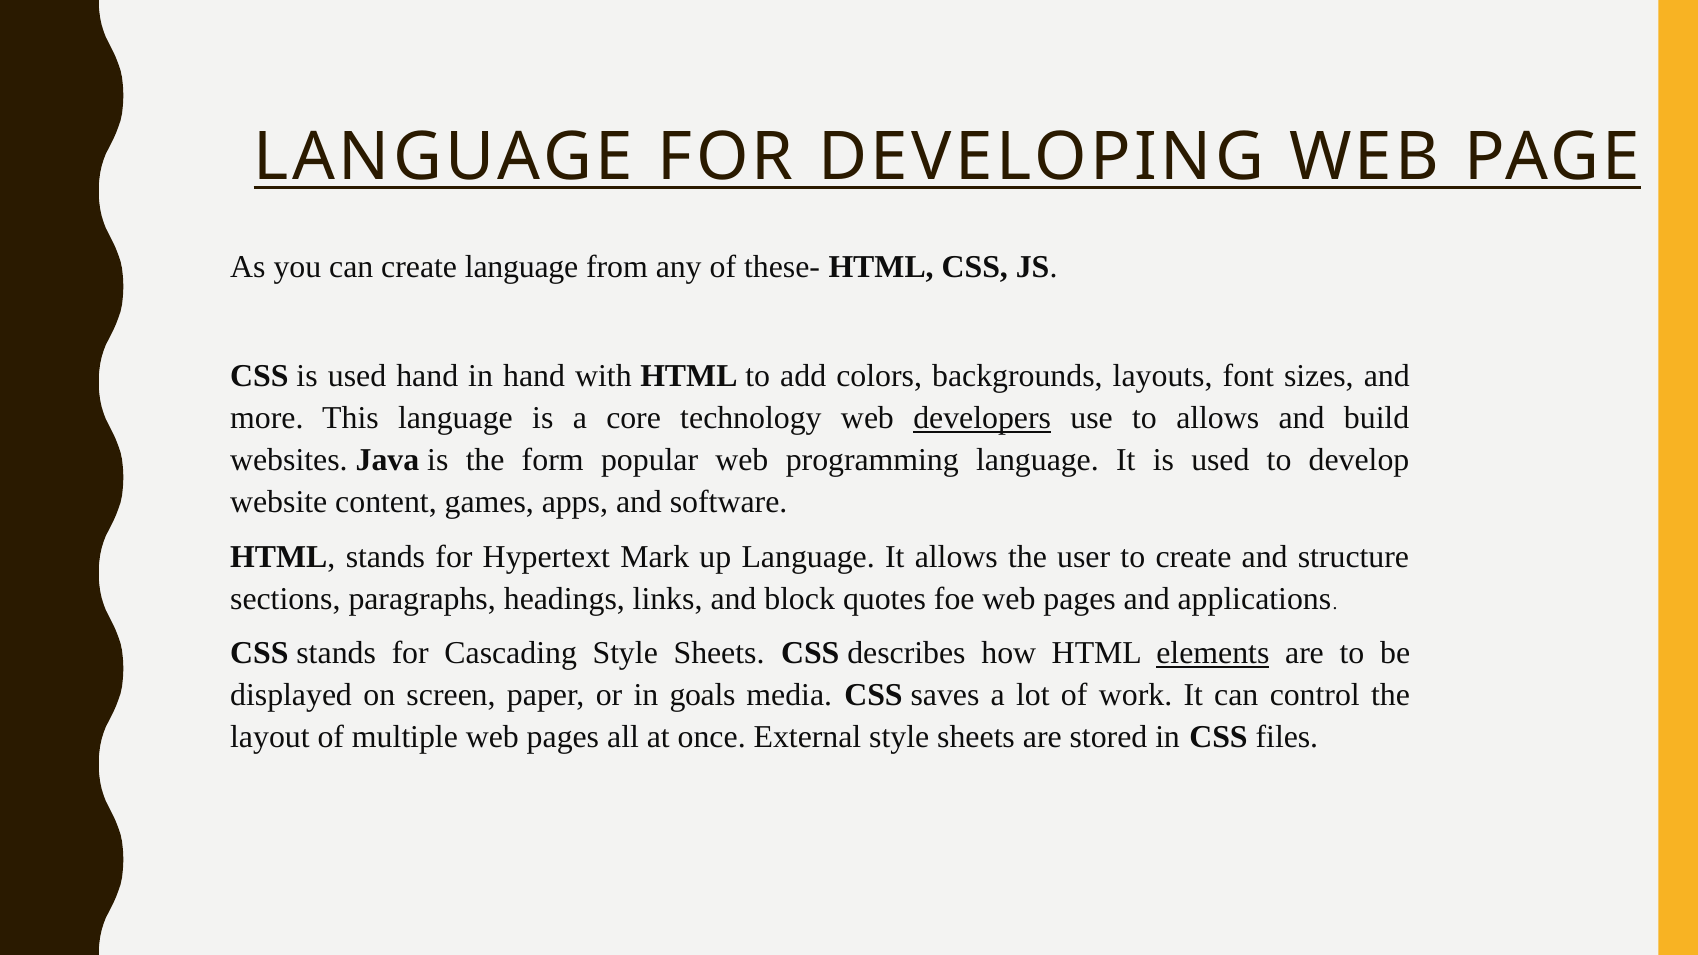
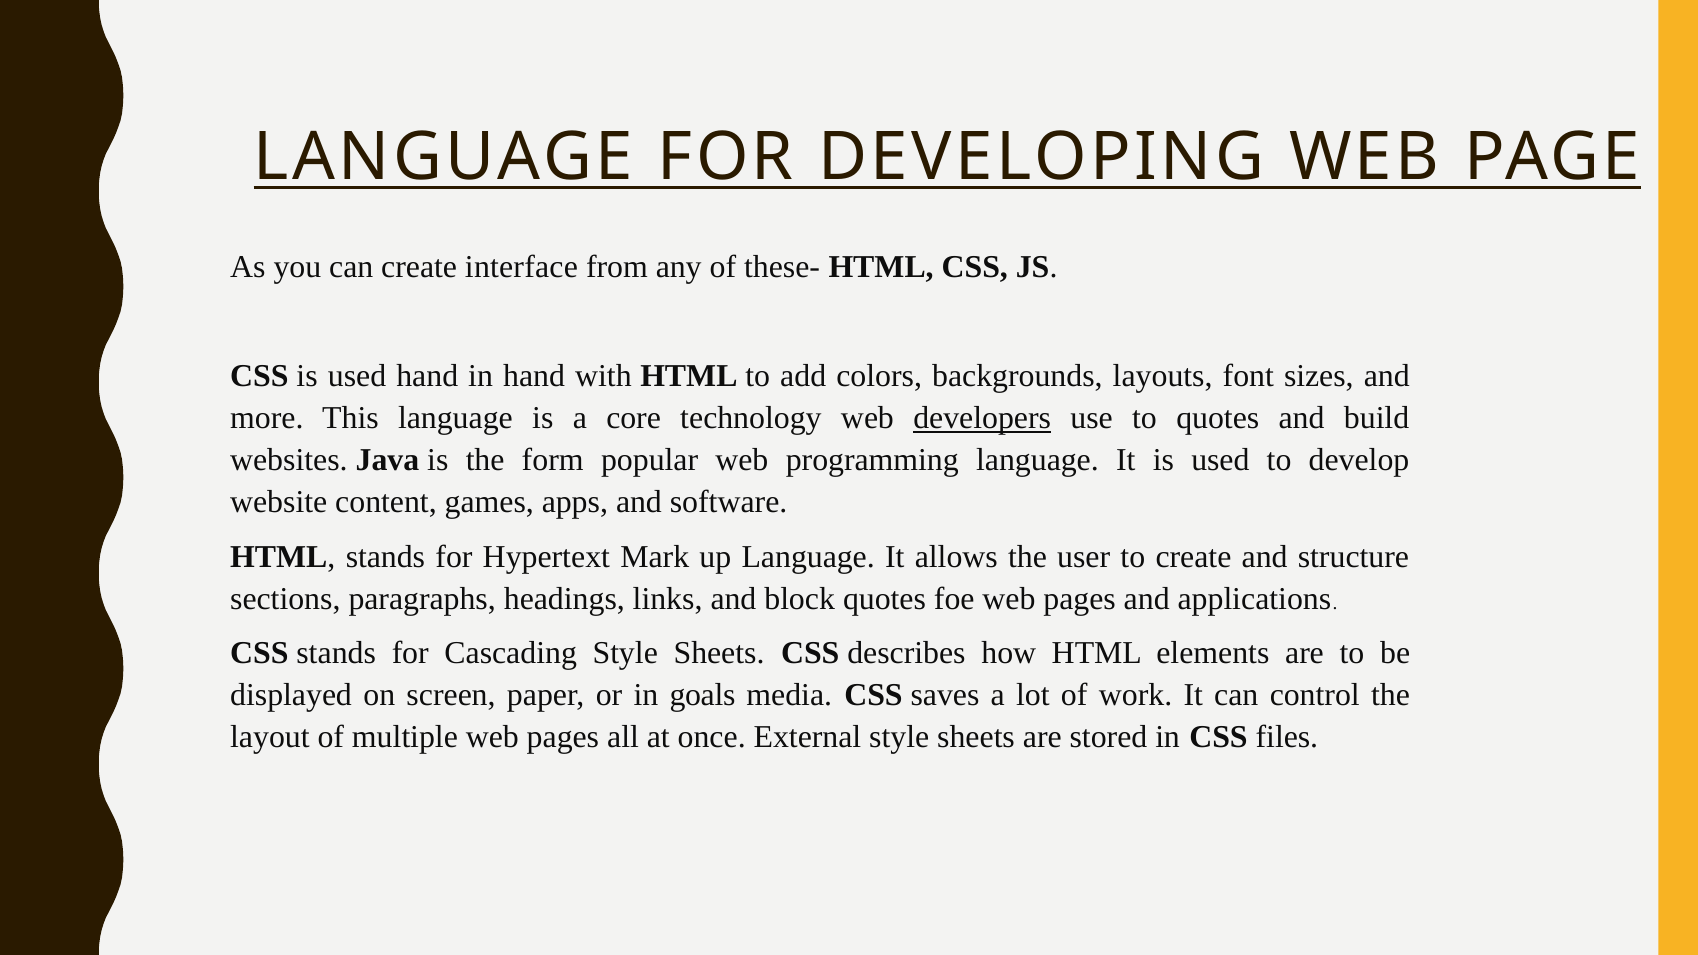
create language: language -> interface
to allows: allows -> quotes
elements underline: present -> none
